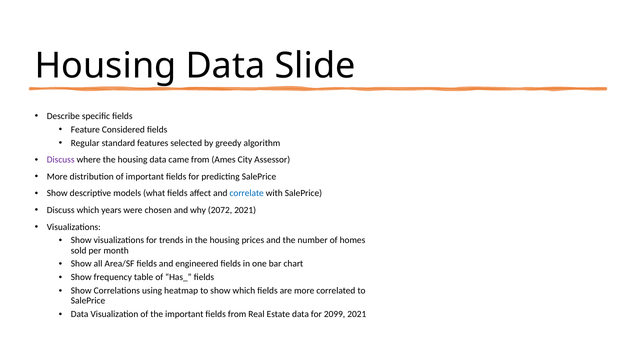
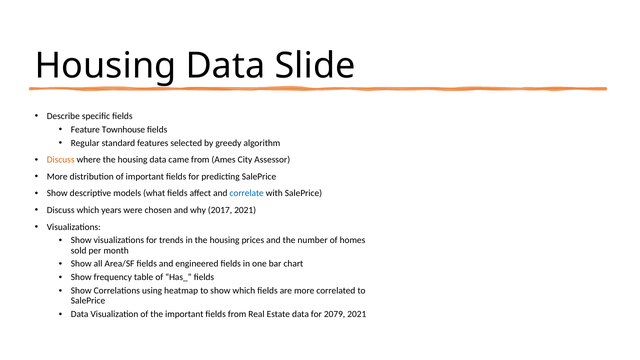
Considered: Considered -> Townhouse
Discuss at (61, 160) colour: purple -> orange
2072: 2072 -> 2017
2099: 2099 -> 2079
